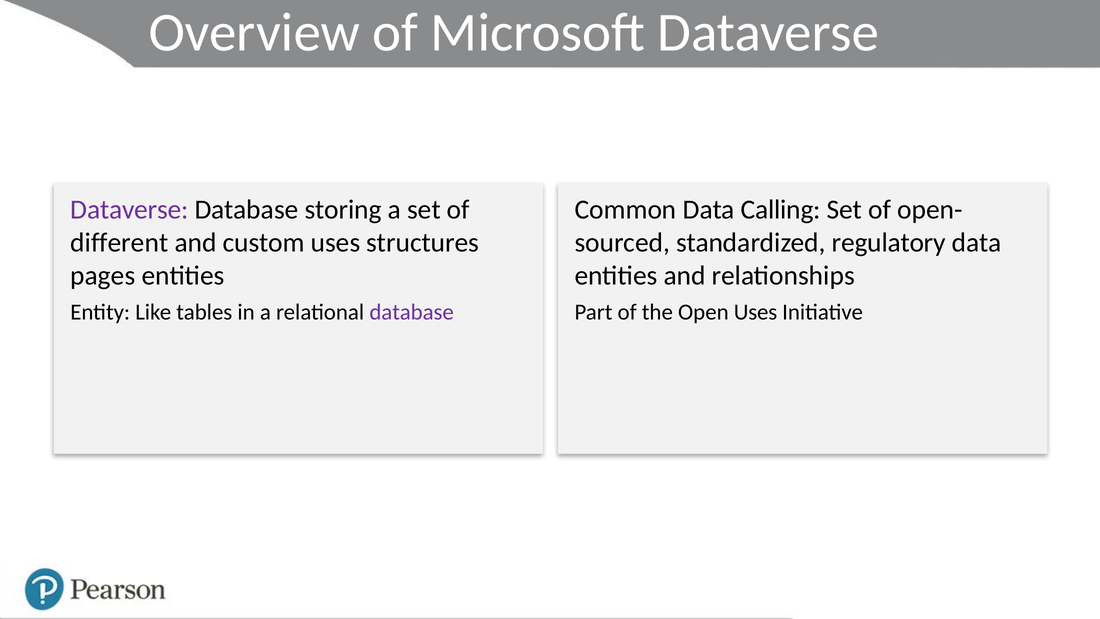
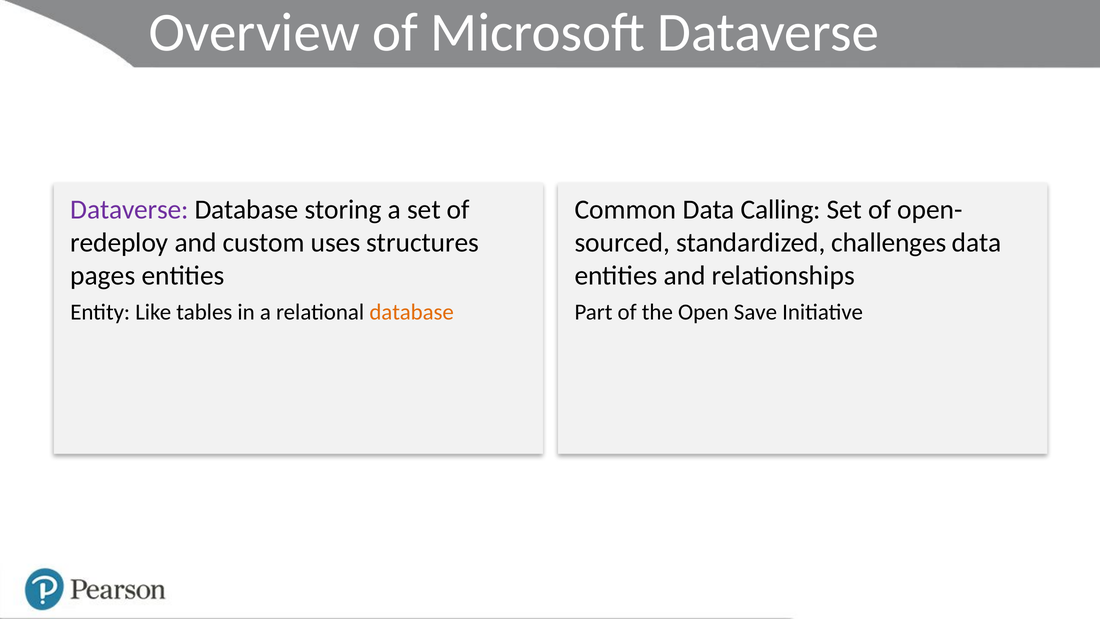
different: different -> redeploy
regulatory: regulatory -> challenges
database at (412, 312) colour: purple -> orange
Open Uses: Uses -> Save
